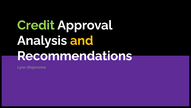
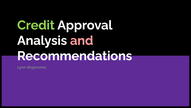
and colour: yellow -> pink
